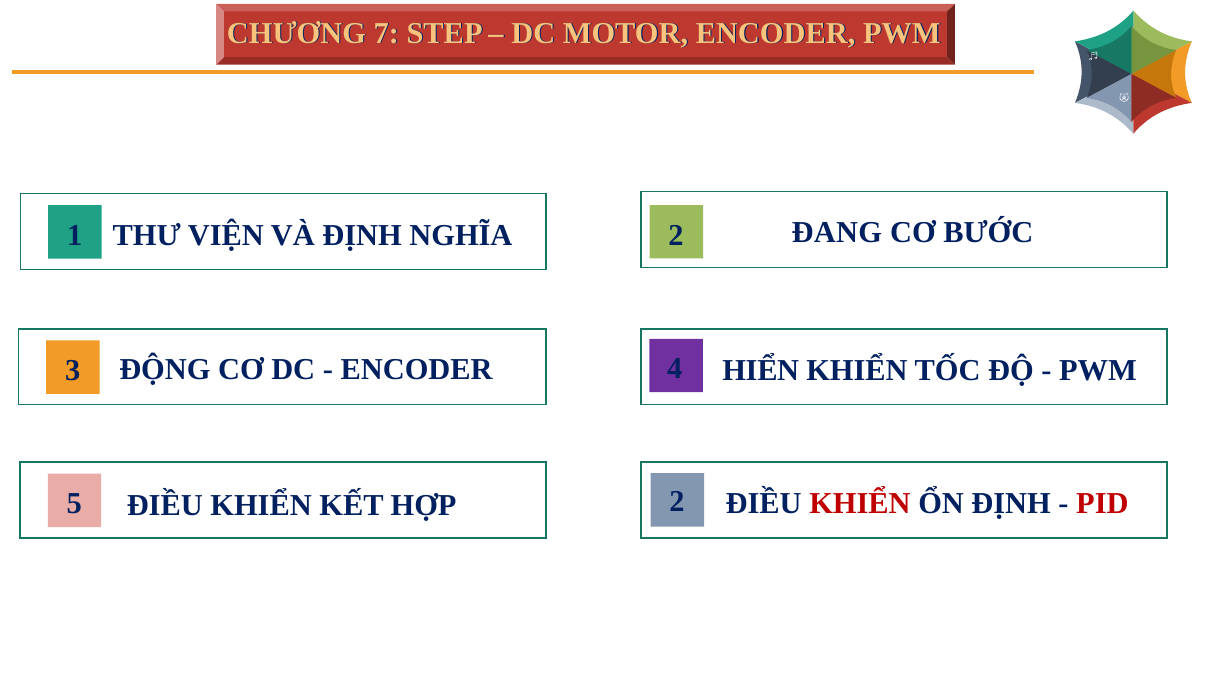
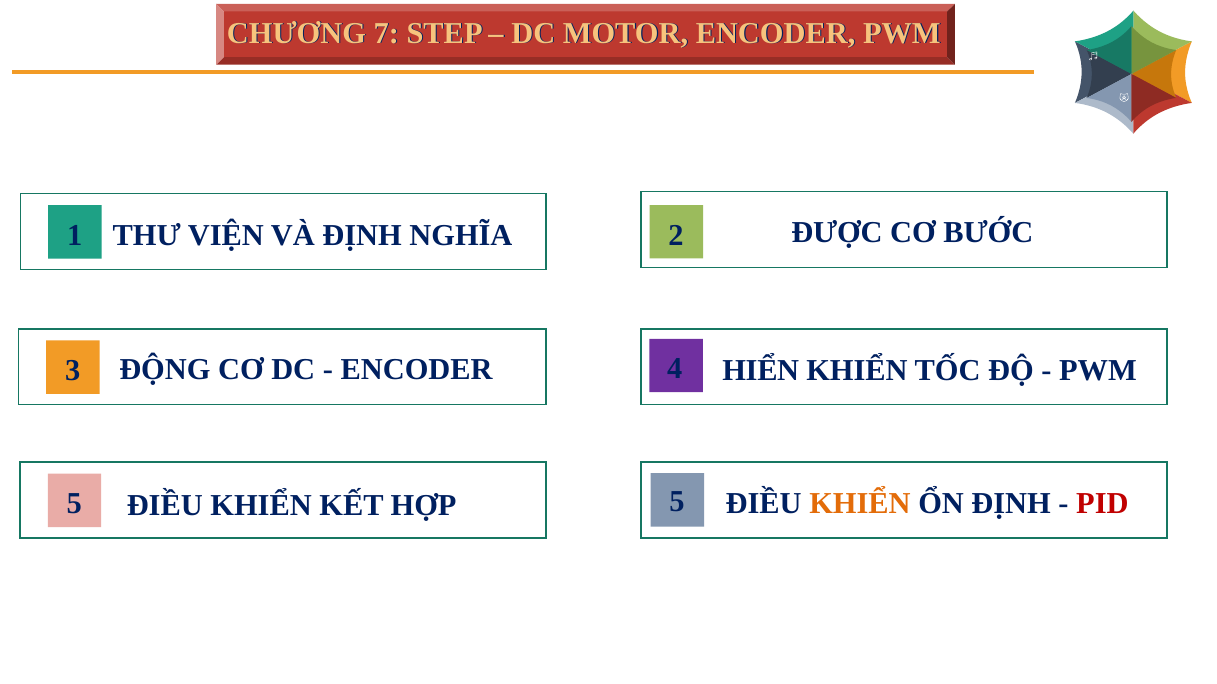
ĐANG: ĐANG -> ĐƯỢC
HỢP 2: 2 -> 5
KHIỂN at (860, 504) colour: red -> orange
